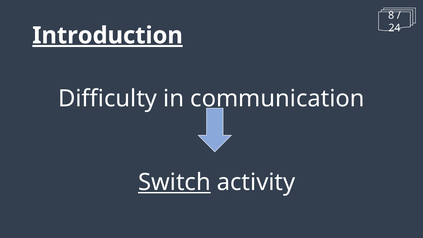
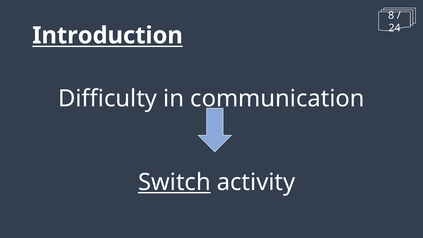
Introduction underline: present -> none
